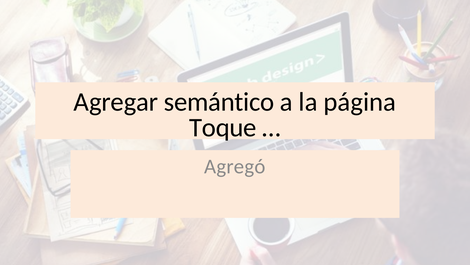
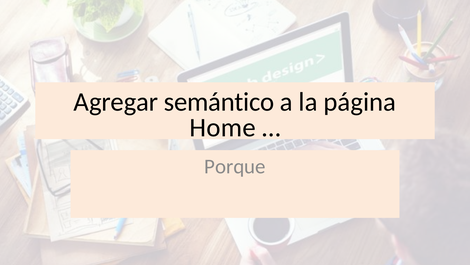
Toque: Toque -> Home
Agregó: Agregó -> Porque
